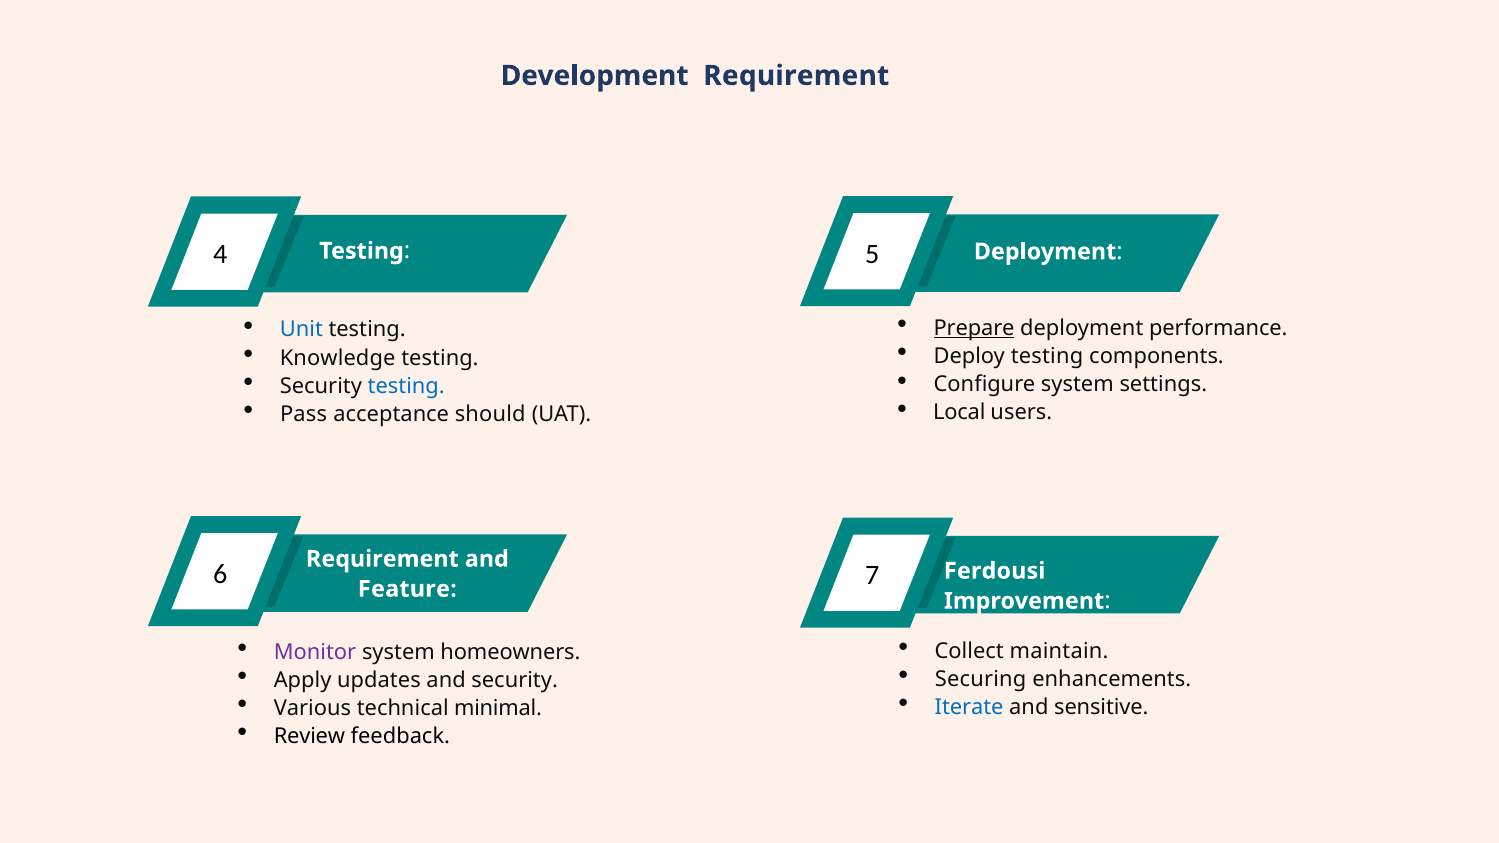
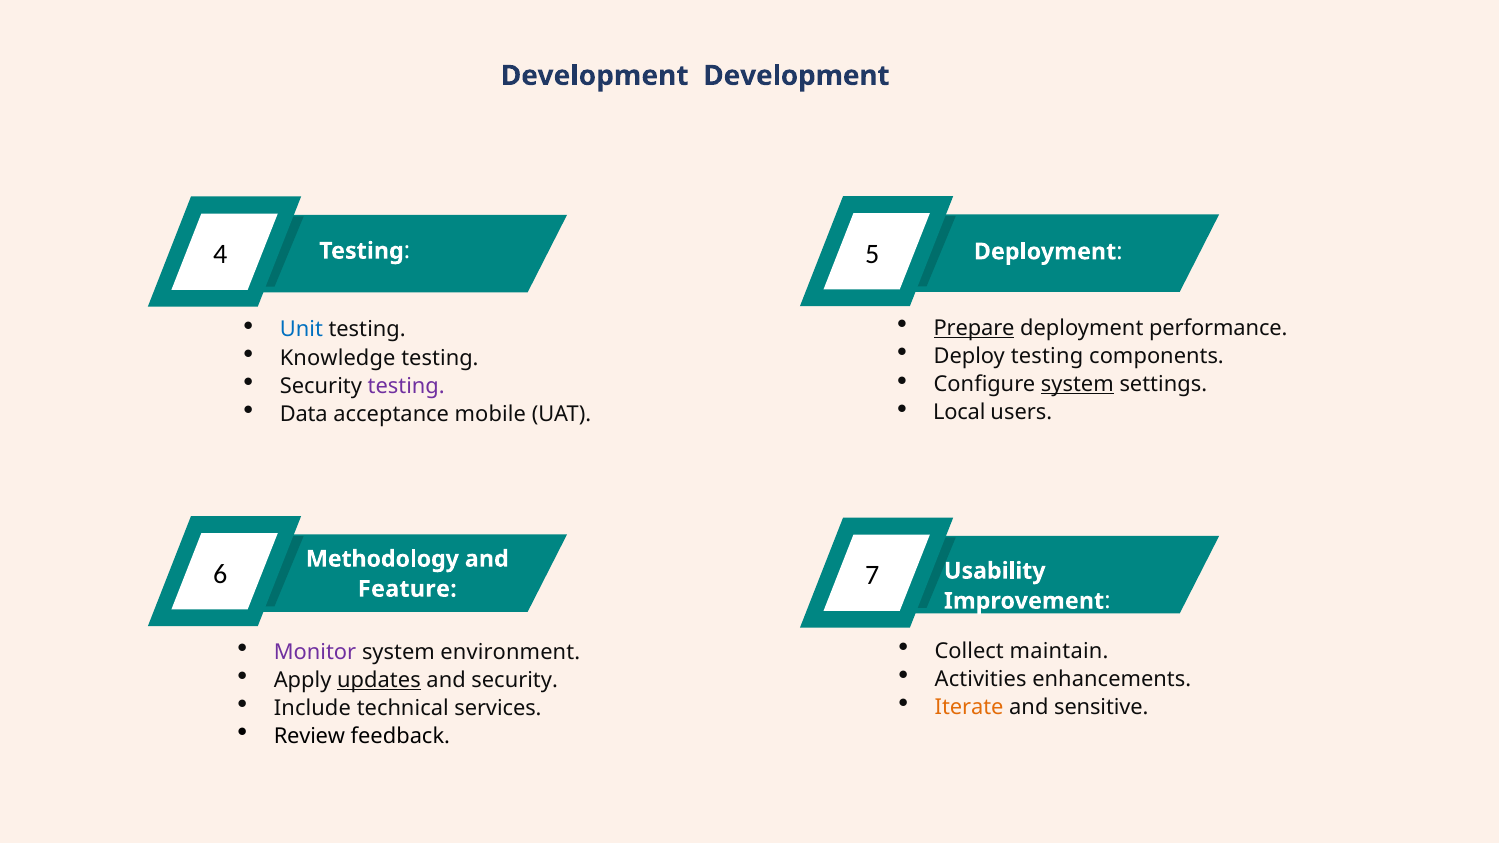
Development Requirement: Requirement -> Development
system at (1077, 384) underline: none -> present
testing at (406, 386) colour: blue -> purple
Pass: Pass -> Data
should: should -> mobile
Requirement at (382, 559): Requirement -> Methodology
Ferdousi: Ferdousi -> Usability
homeowners: homeowners -> environment
Securing: Securing -> Activities
updates underline: none -> present
Iterate colour: blue -> orange
Various: Various -> Include
minimal: minimal -> services
